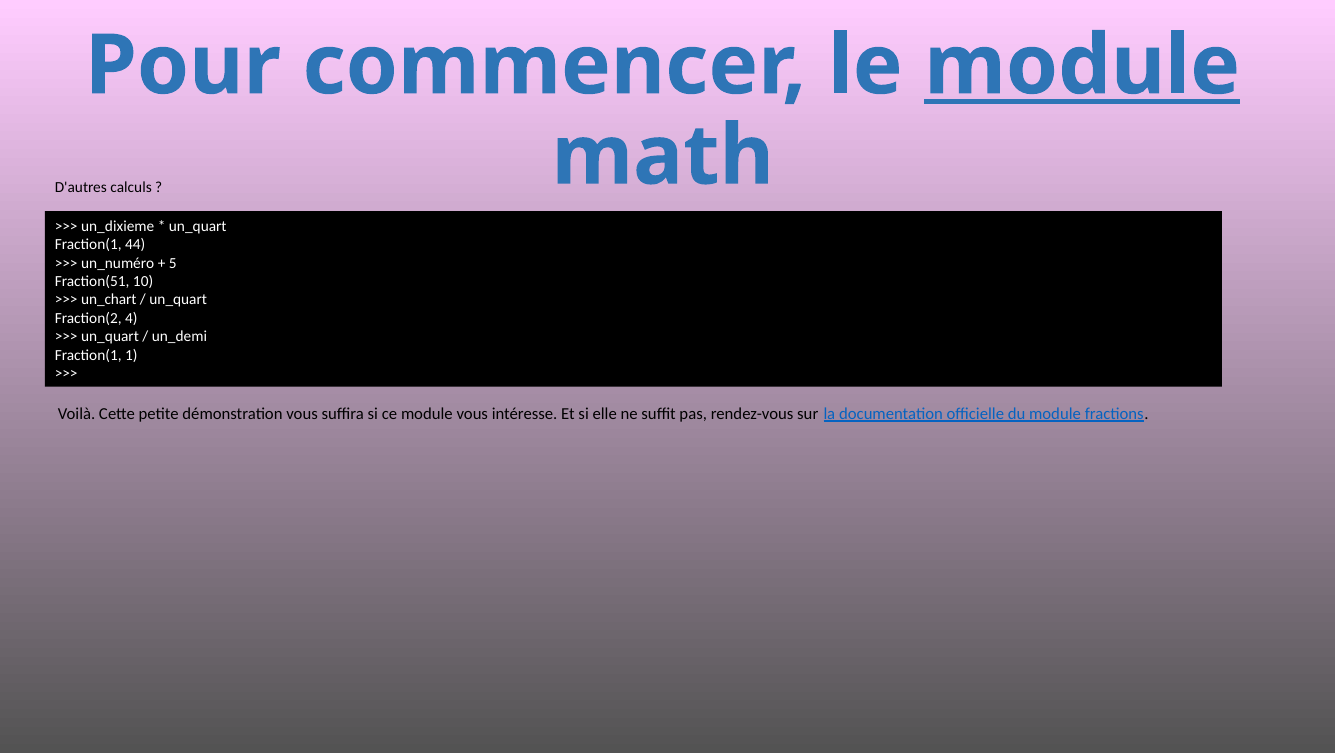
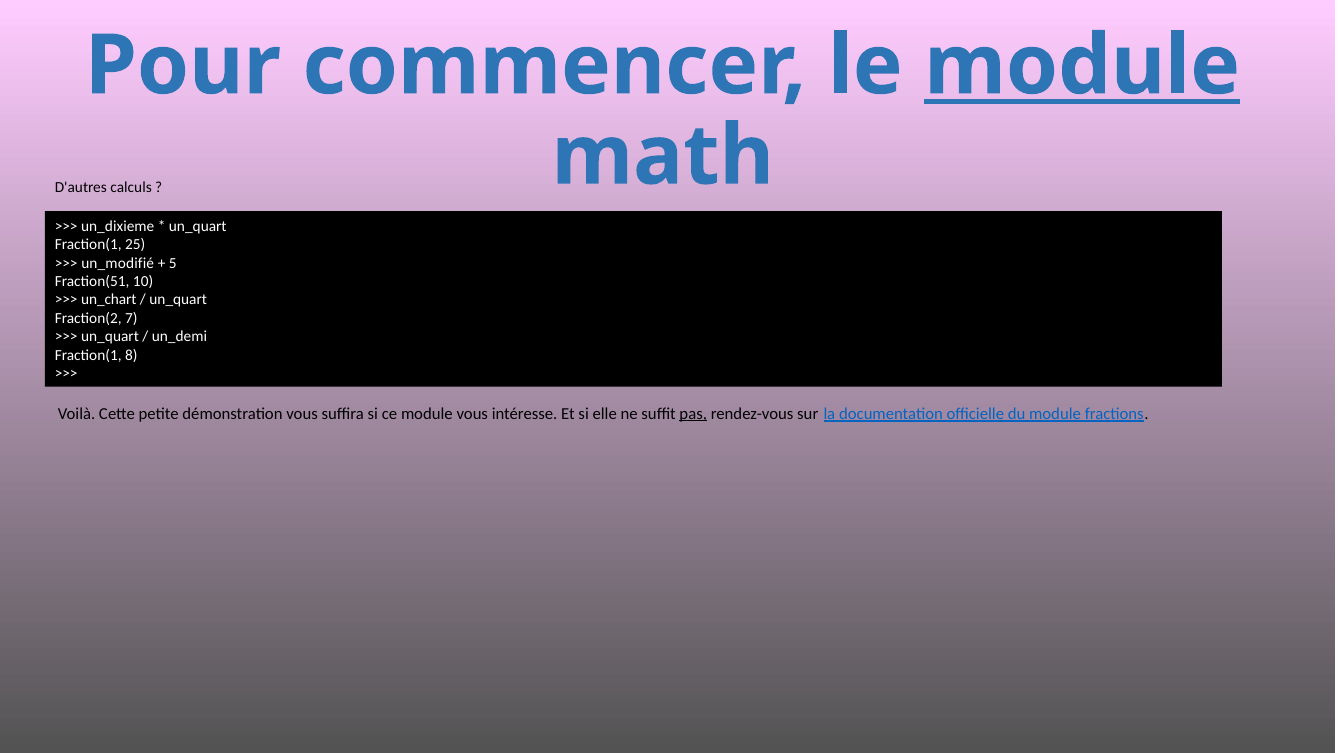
44: 44 -> 25
un_numéro: un_numéro -> un_modifié
4: 4 -> 7
1: 1 -> 8
pas underline: none -> present
